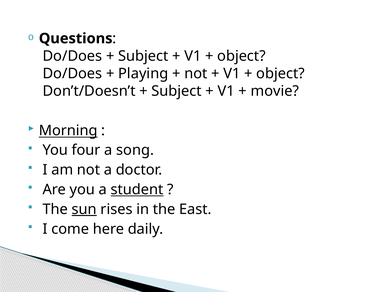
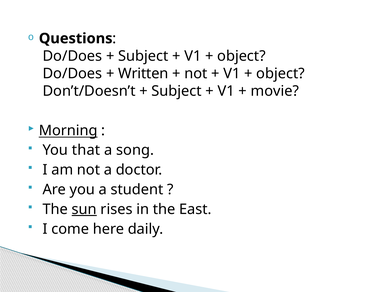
Playing: Playing -> Written
four: four -> that
student underline: present -> none
